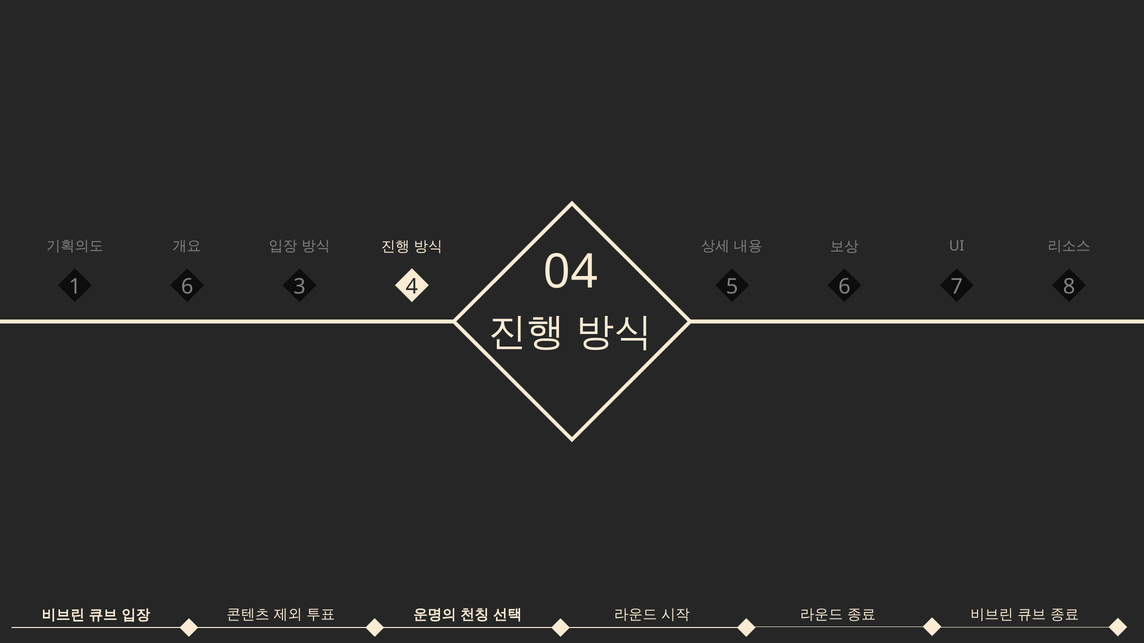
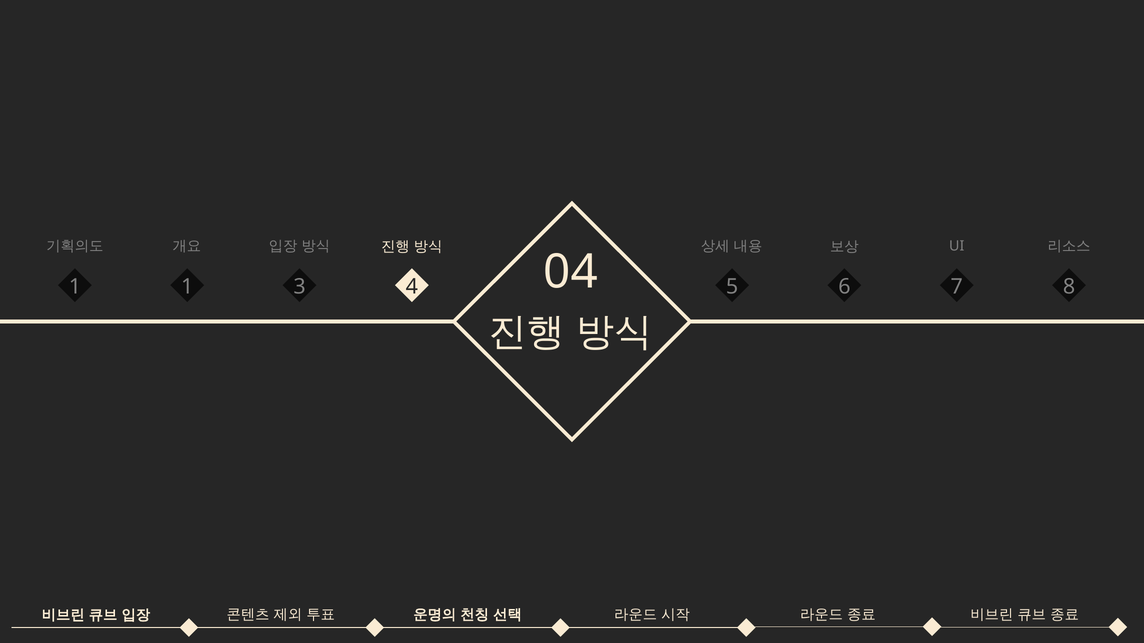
1 6: 6 -> 1
